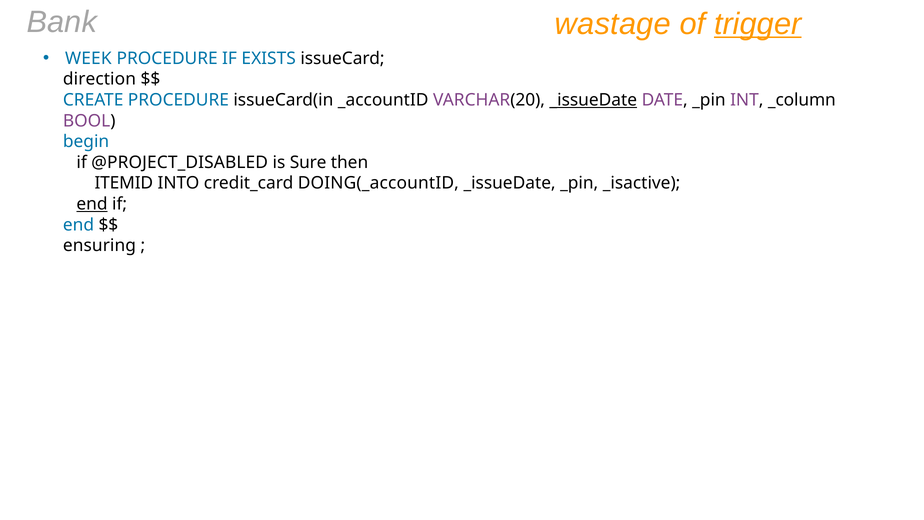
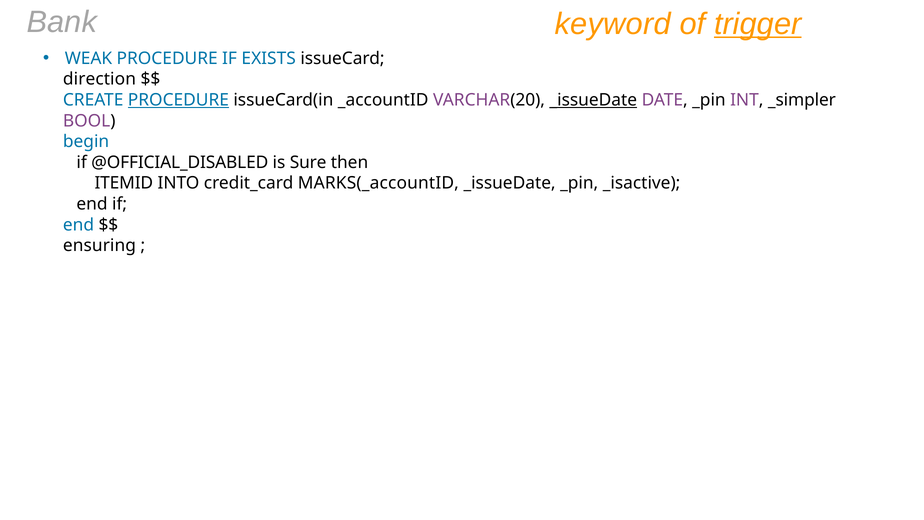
wastage: wastage -> keyword
WEEK: WEEK -> WEAK
PROCEDURE at (178, 100) underline: none -> present
_column: _column -> _simpler
@PROJECT_DISABLED: @PROJECT_DISABLED -> @OFFICIAL_DISABLED
DOING(_accountID: DOING(_accountID -> MARKS(_accountID
end at (92, 204) underline: present -> none
